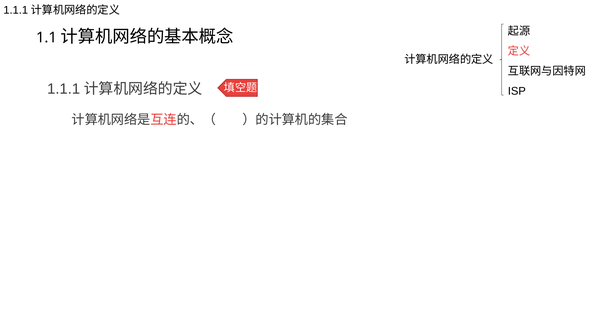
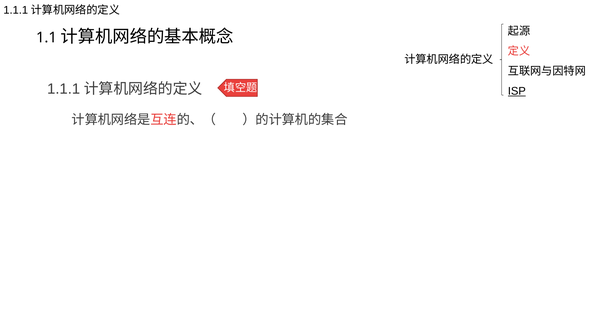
ISP underline: none -> present
